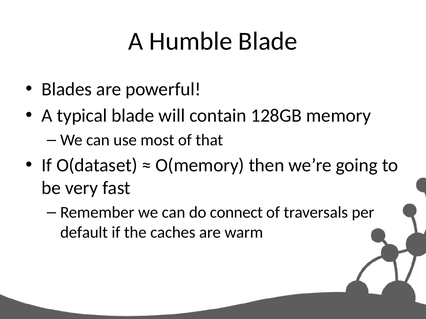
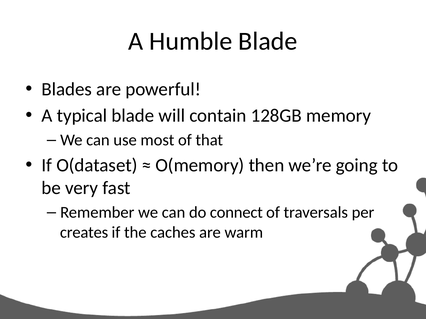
default: default -> creates
